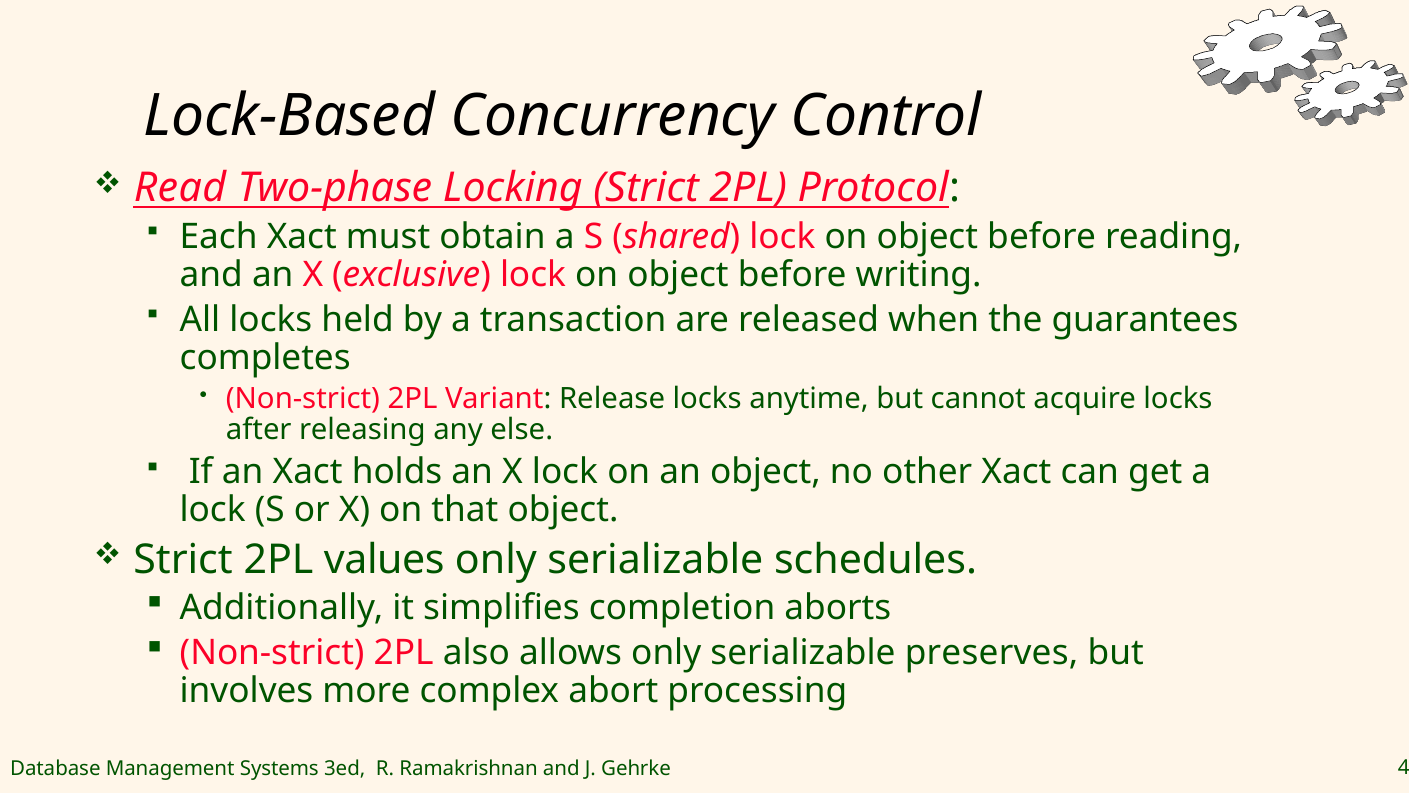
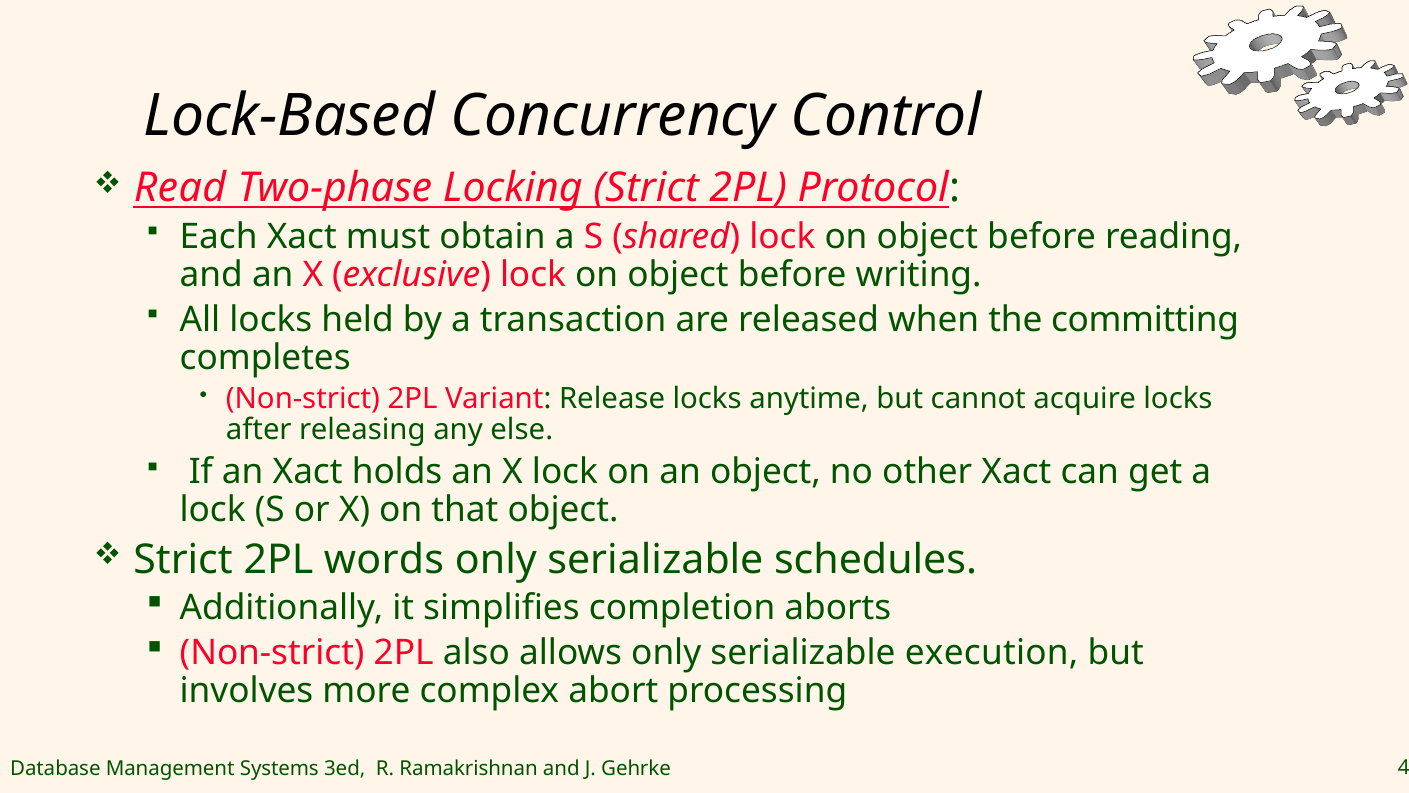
guarantees: guarantees -> committing
values: values -> words
preserves: preserves -> execution
